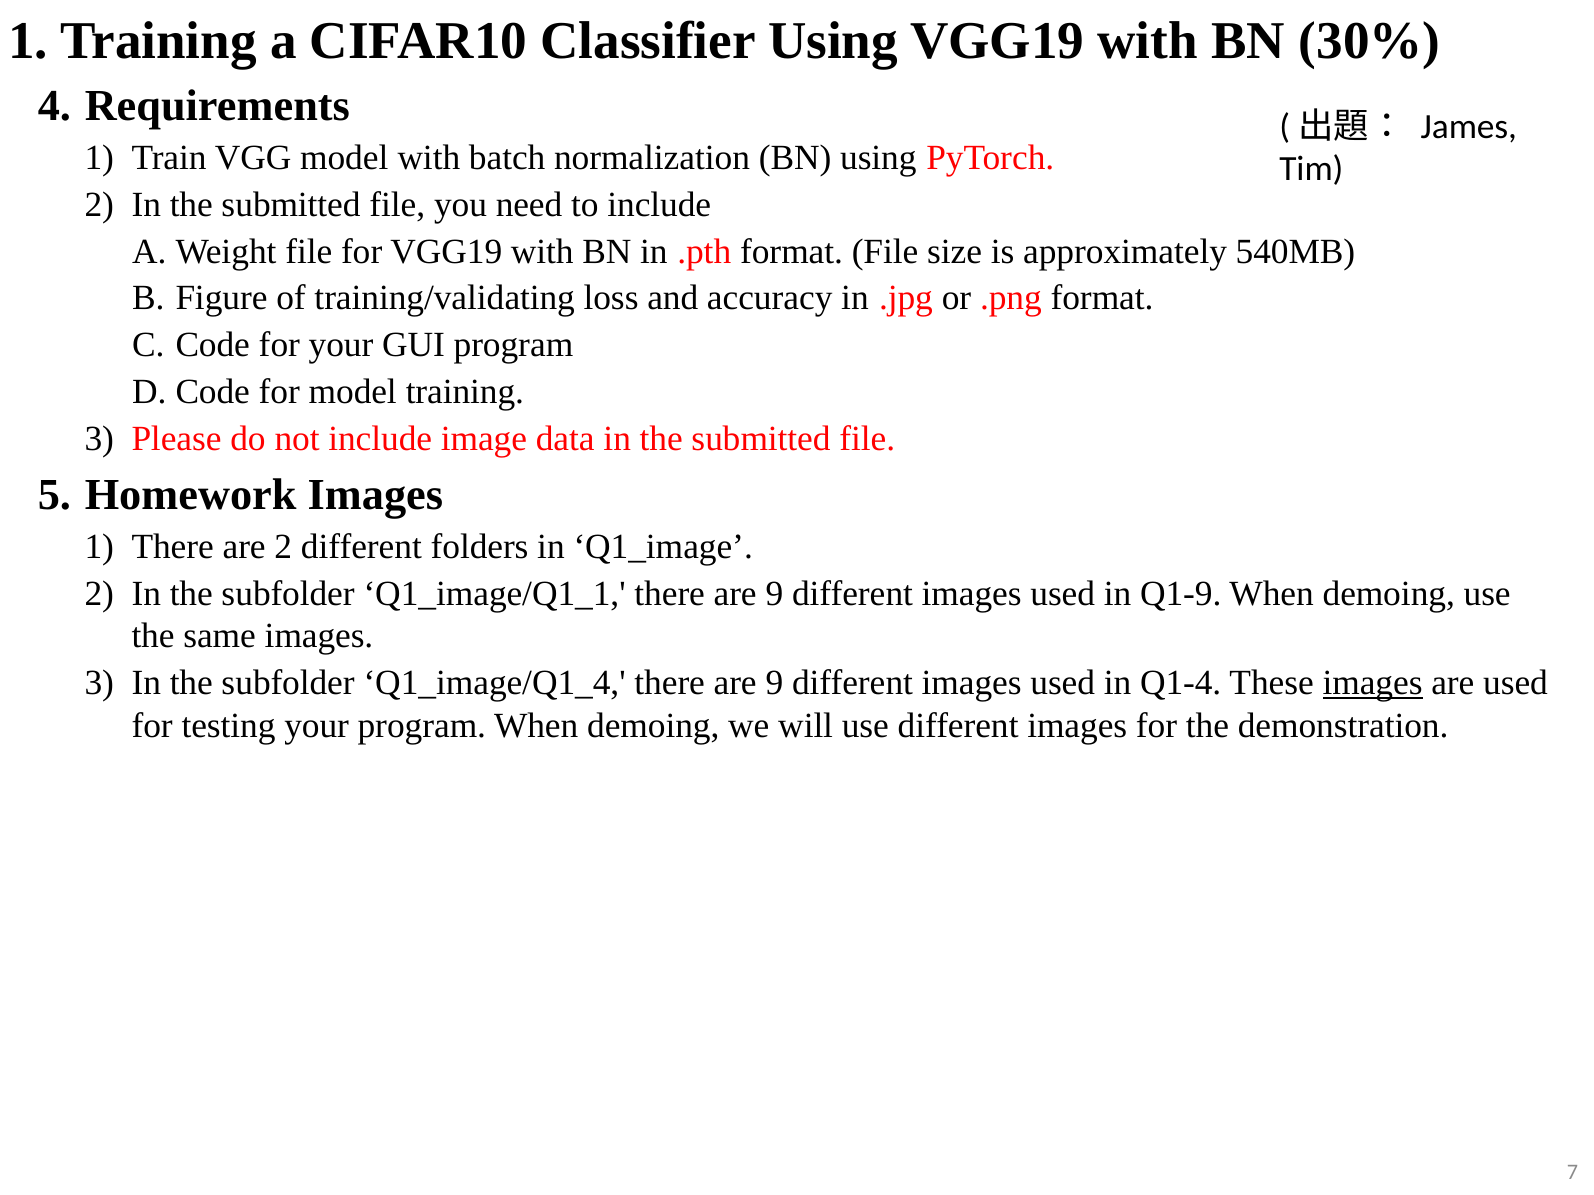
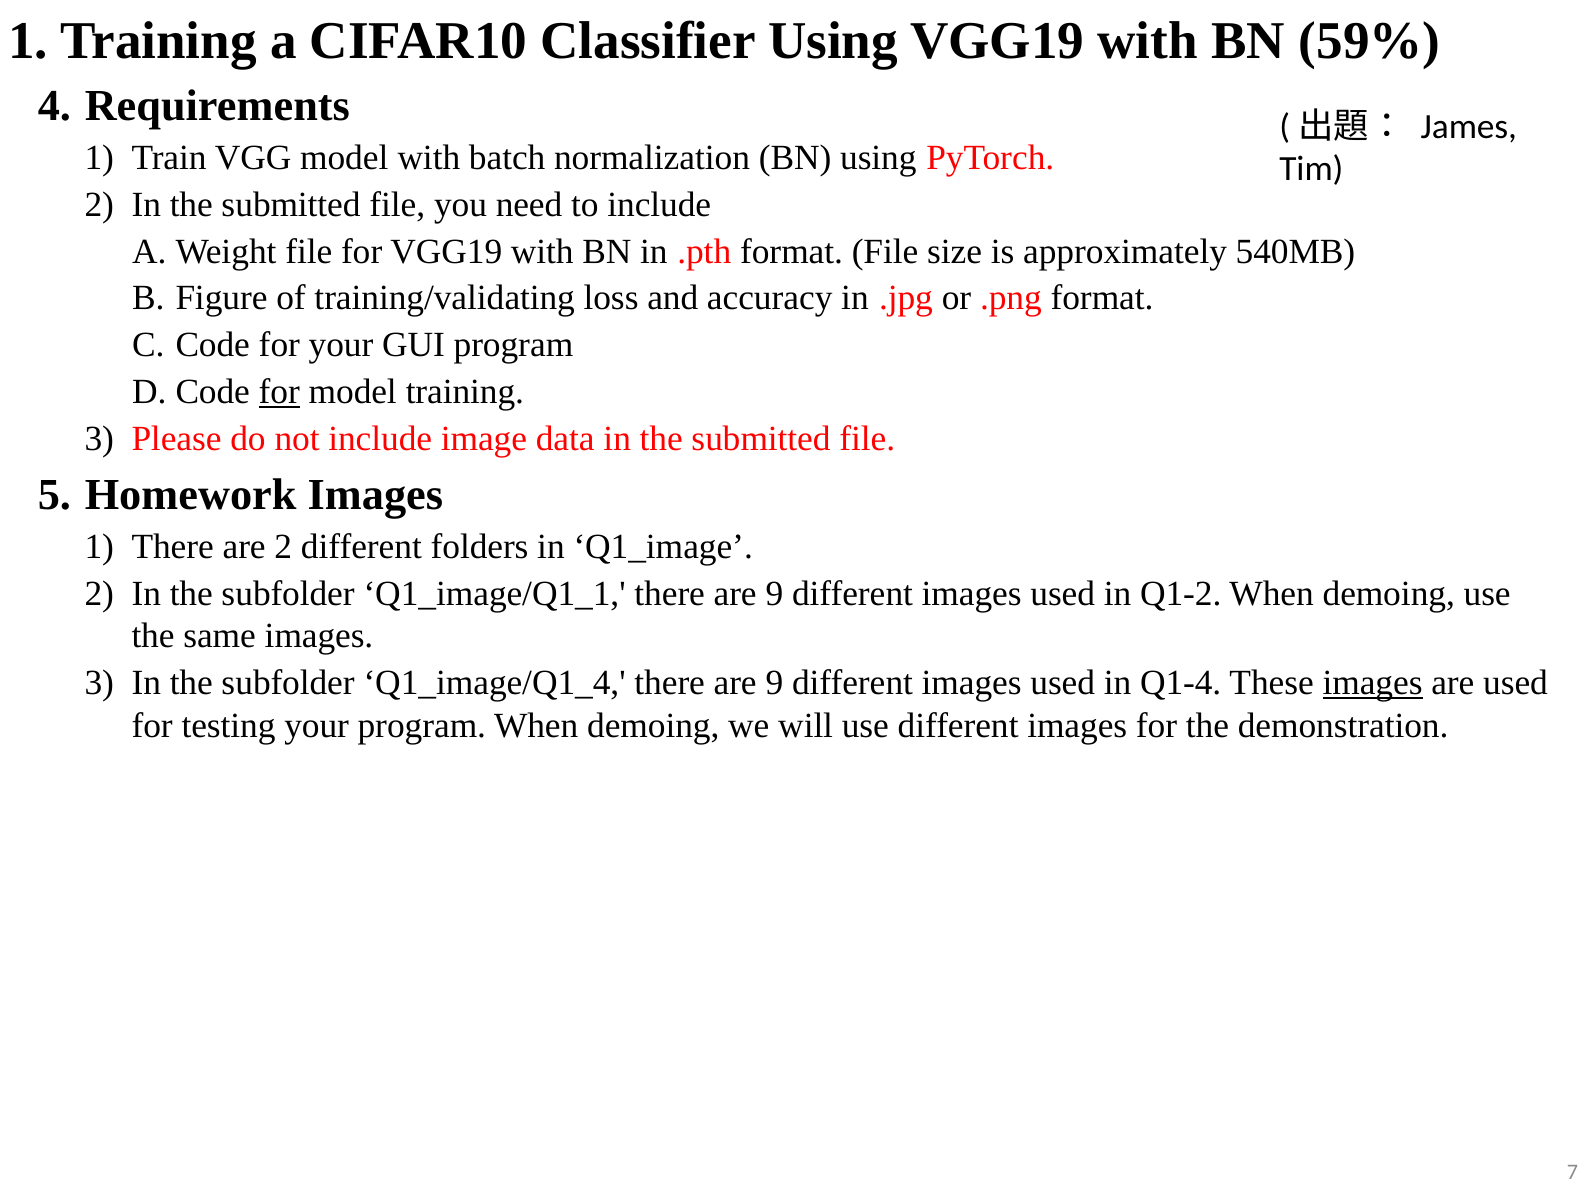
30%: 30% -> 59%
for at (279, 392) underline: none -> present
Q1-9: Q1-9 -> Q1-2
